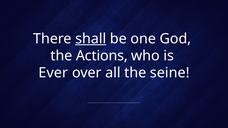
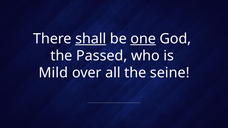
one underline: none -> present
Actions: Actions -> Passed
Ever: Ever -> Mild
